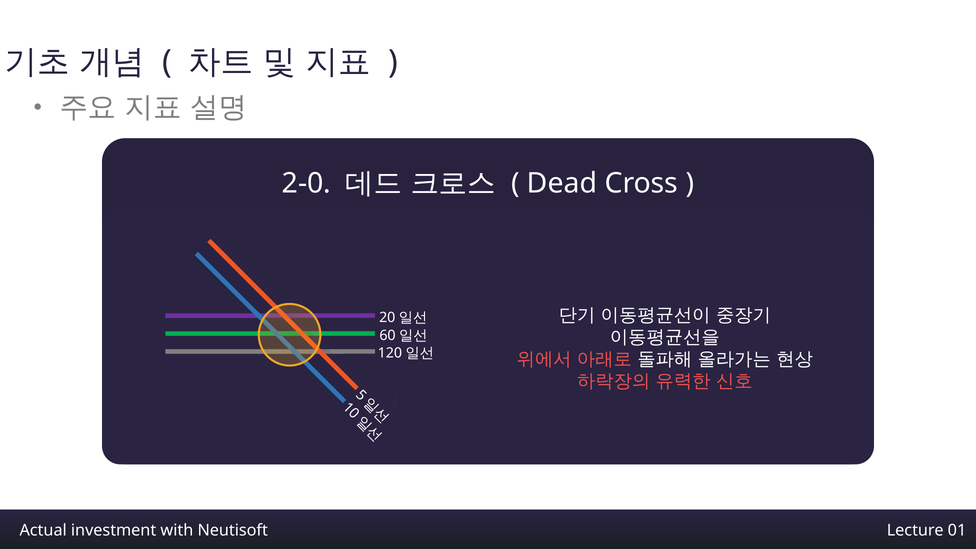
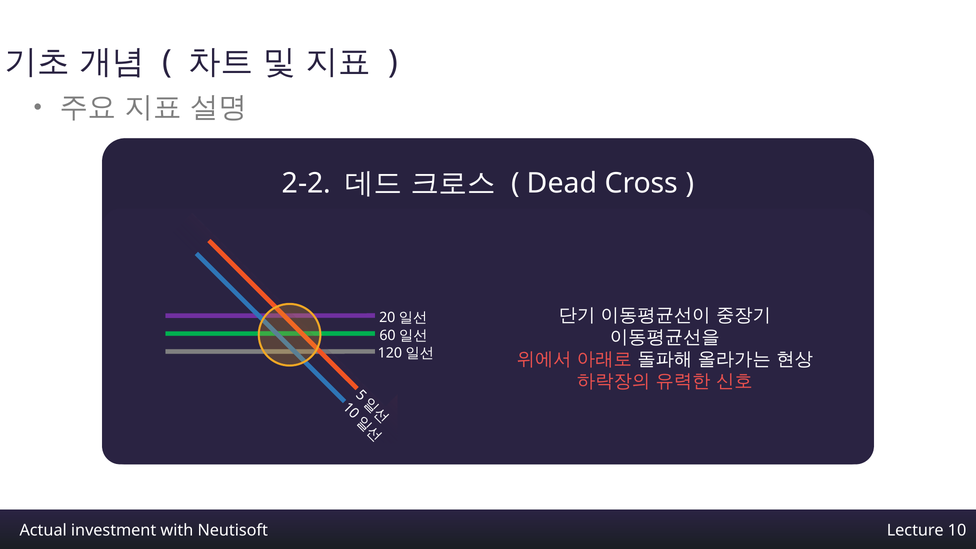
2-0: 2-0 -> 2-2
01: 01 -> 10
